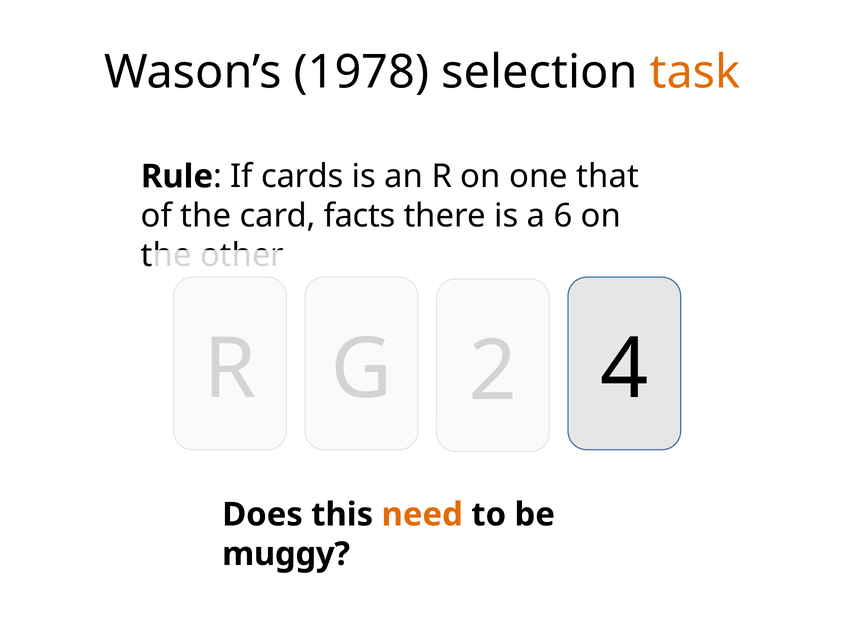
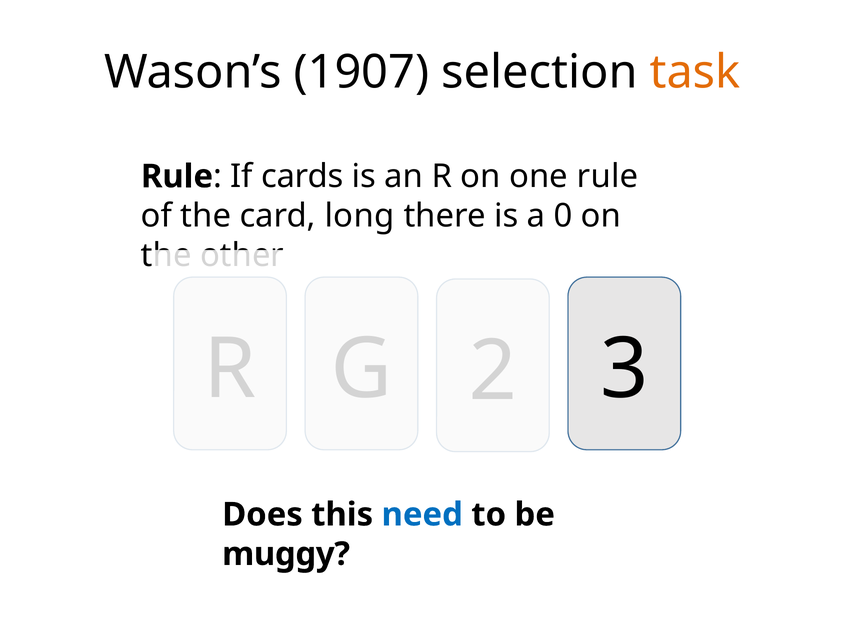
1978: 1978 -> 1907
one that: that -> rule
facts: facts -> long
6: 6 -> 0
4: 4 -> 3
need colour: orange -> blue
